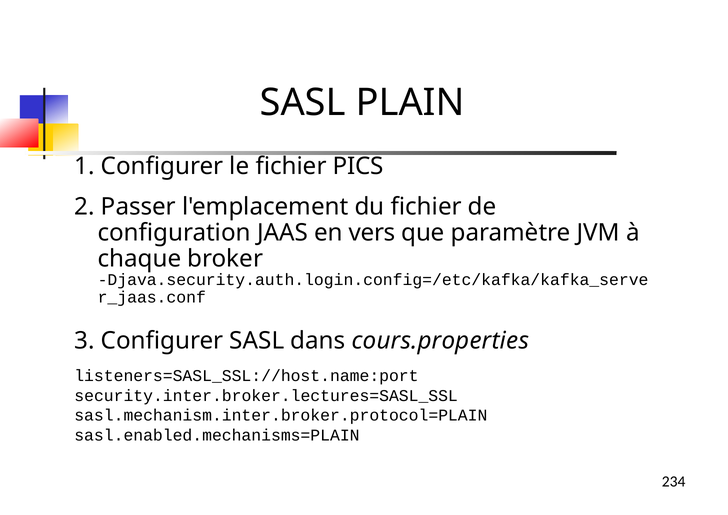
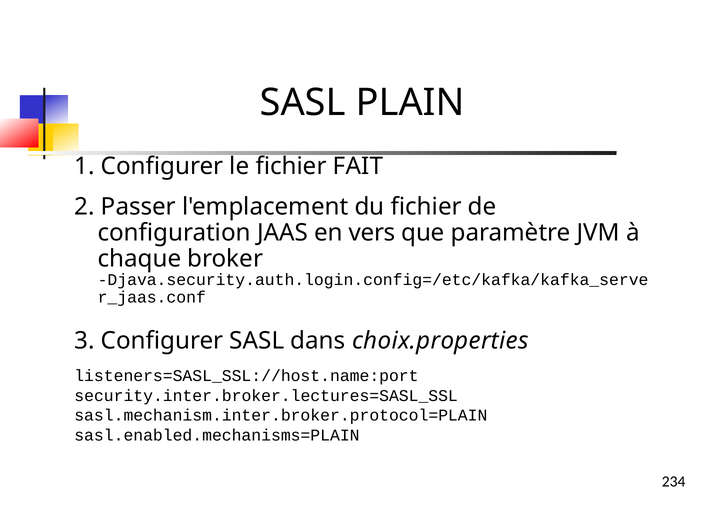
PICS: PICS -> FAIT
cours.properties: cours.properties -> choix.properties
